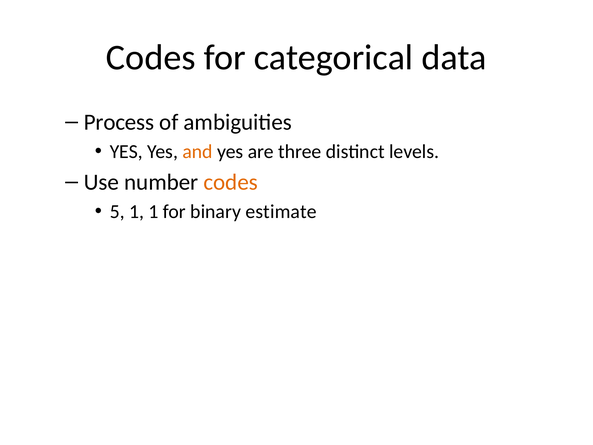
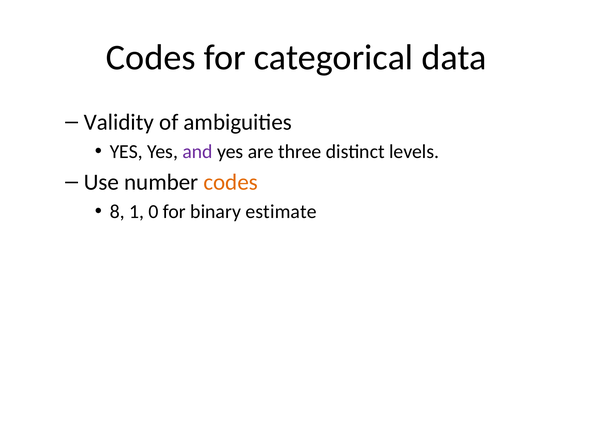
Process: Process -> Validity
and colour: orange -> purple
5: 5 -> 8
1 1: 1 -> 0
